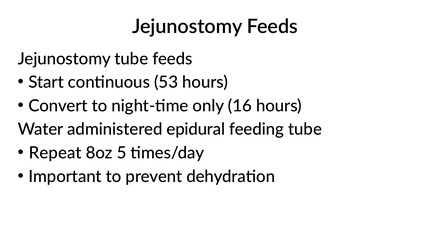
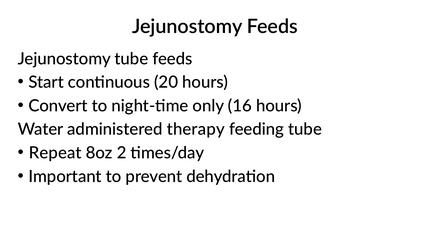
53: 53 -> 20
epidural: epidural -> therapy
5: 5 -> 2
